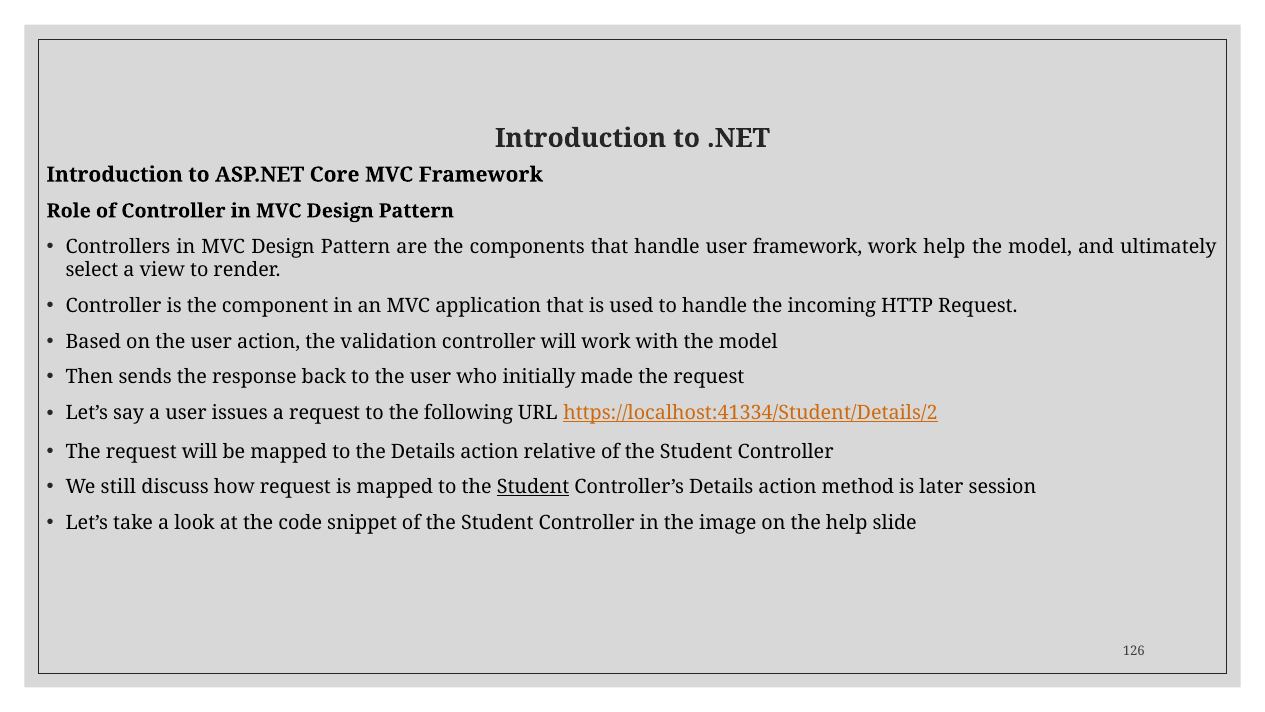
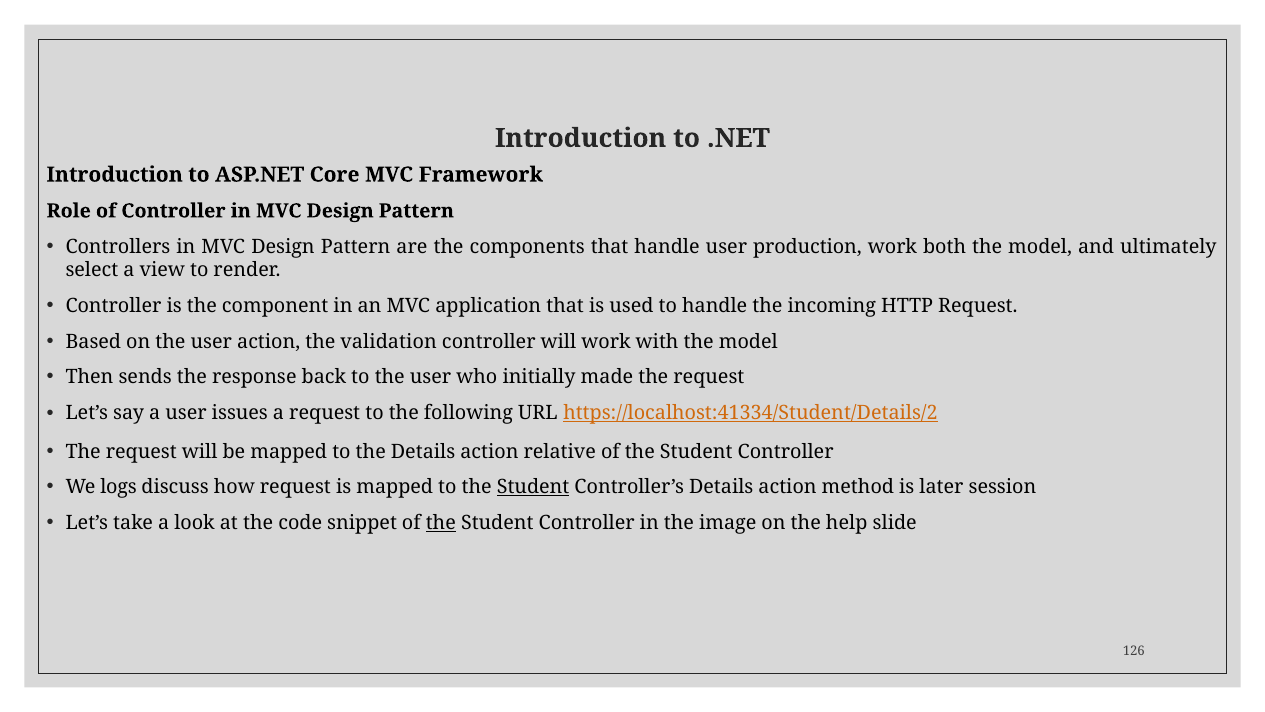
user framework: framework -> production
work help: help -> both
still: still -> logs
the at (441, 523) underline: none -> present
